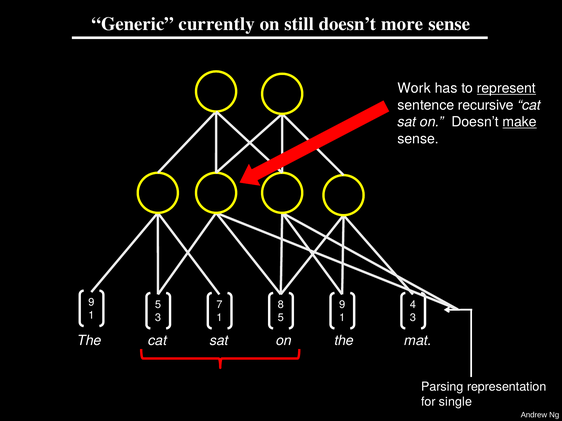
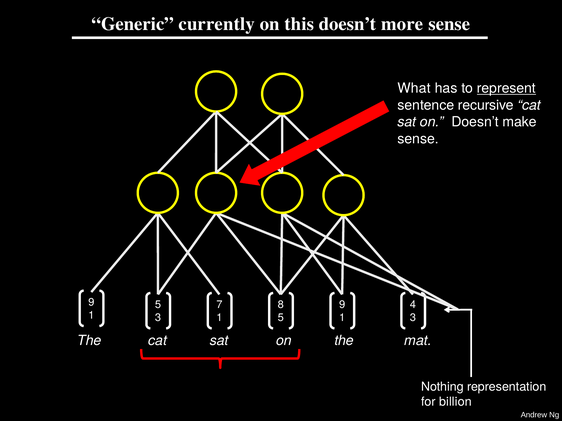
still: still -> this
Work: Work -> What
make underline: present -> none
Parsing: Parsing -> Nothing
single: single -> billion
